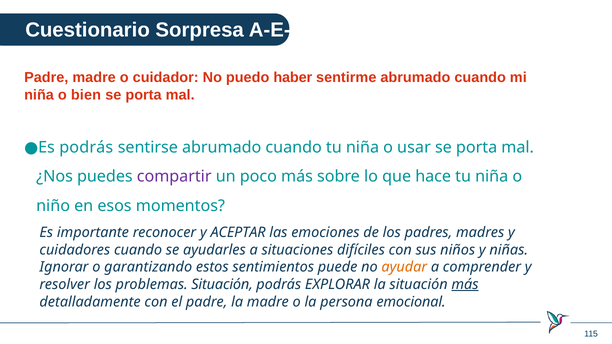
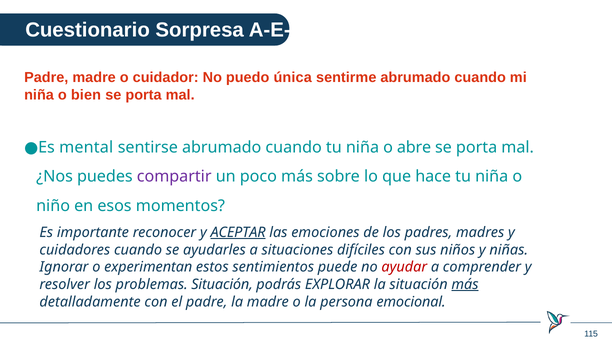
haber: haber -> única
Es podrás: podrás -> mental
usar: usar -> abre
ACEPTAR underline: none -> present
garantizando: garantizando -> experimentan
ayudar colour: orange -> red
